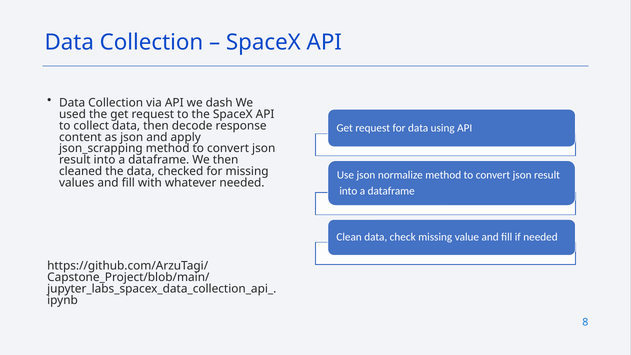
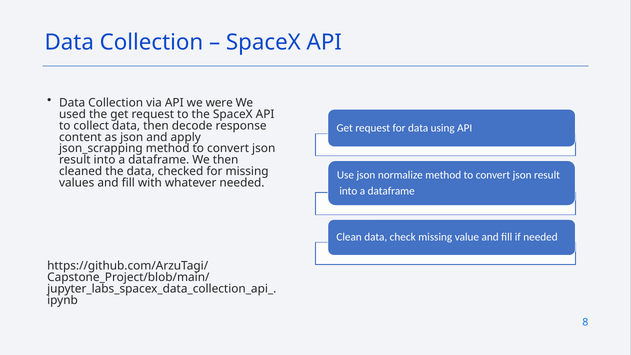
dash: dash -> were
